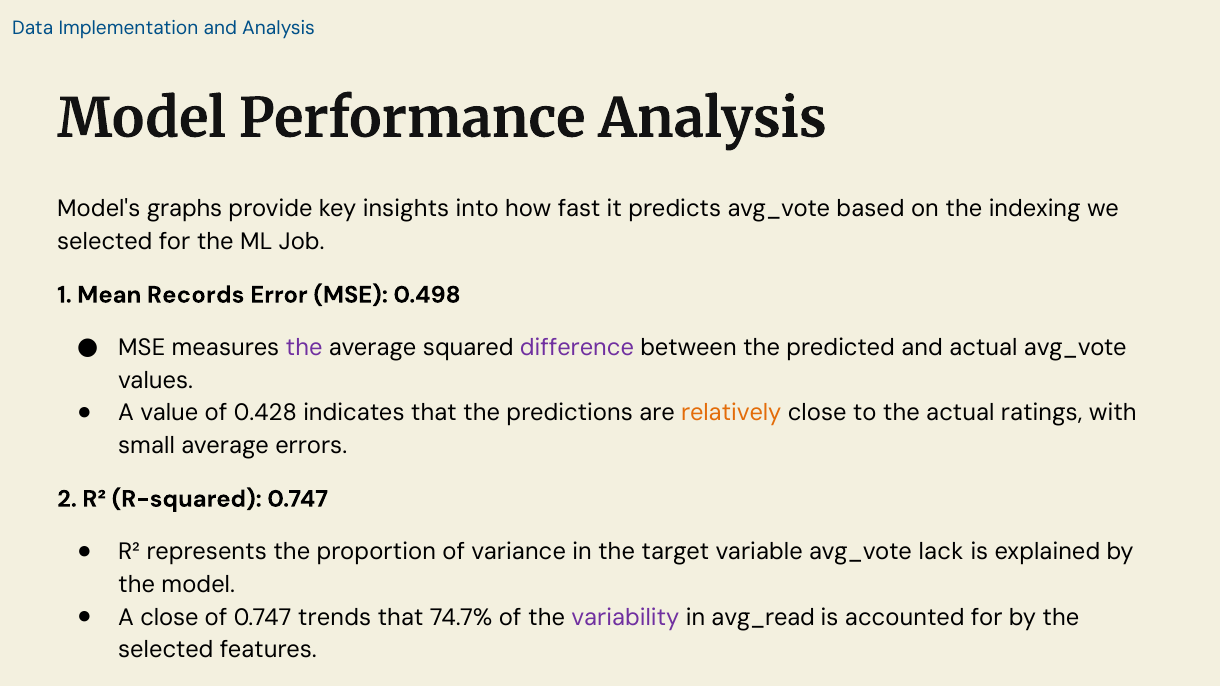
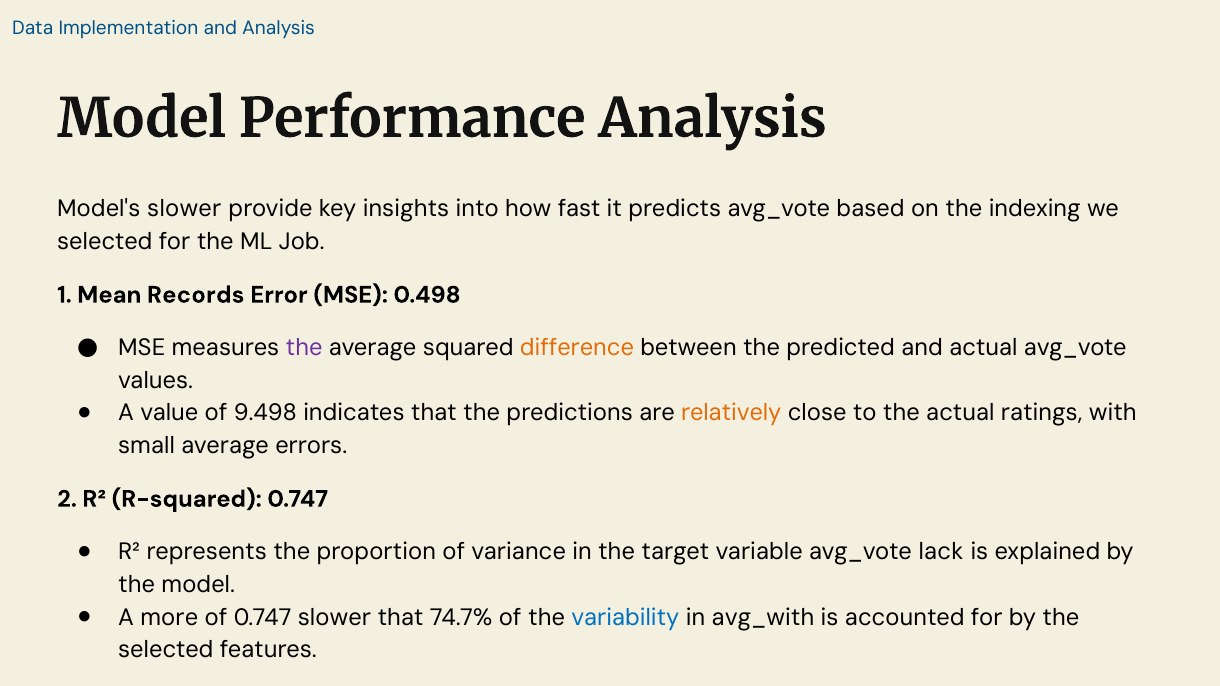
Model's graphs: graphs -> slower
difference colour: purple -> orange
0.428: 0.428 -> 9.498
A close: close -> more
0.747 trends: trends -> slower
variability colour: purple -> blue
avg_read: avg_read -> avg_with
